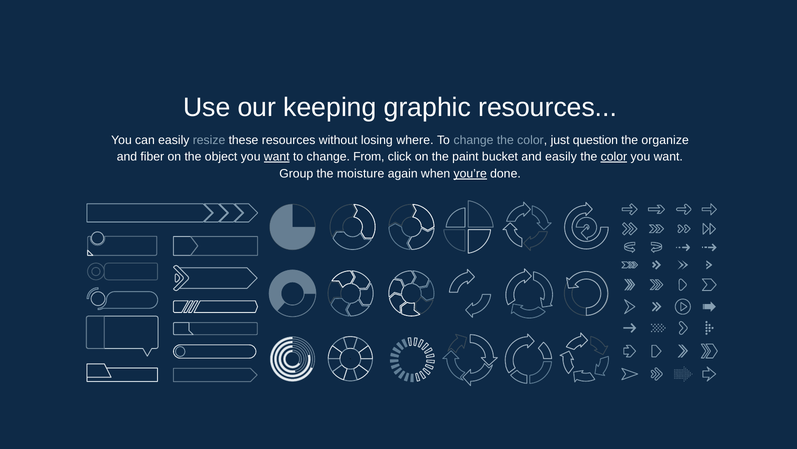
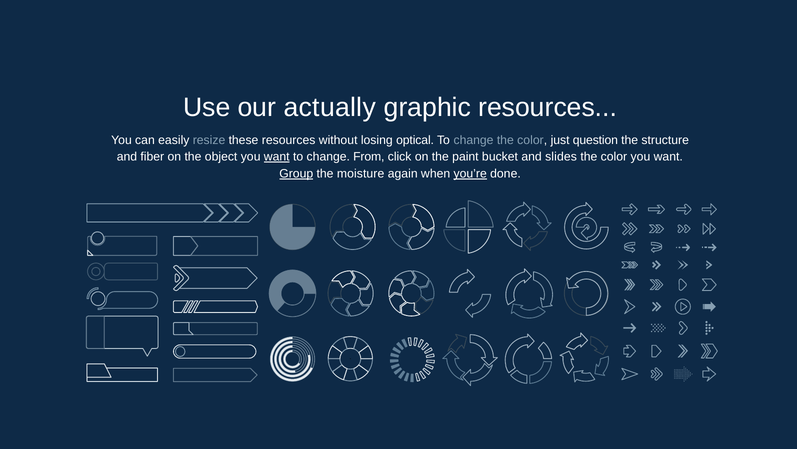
keeping: keeping -> actually
where: where -> optical
organize: organize -> structure
and easily: easily -> slides
color at (614, 157) underline: present -> none
Group underline: none -> present
